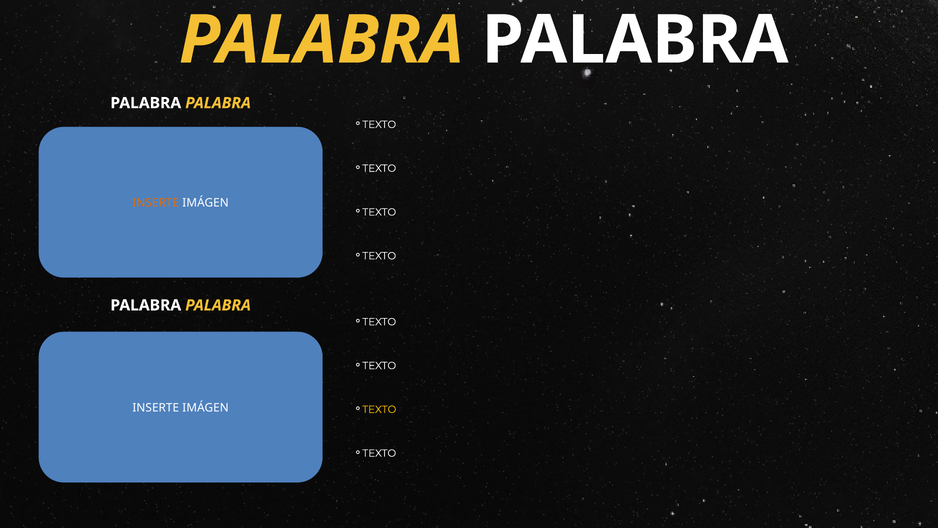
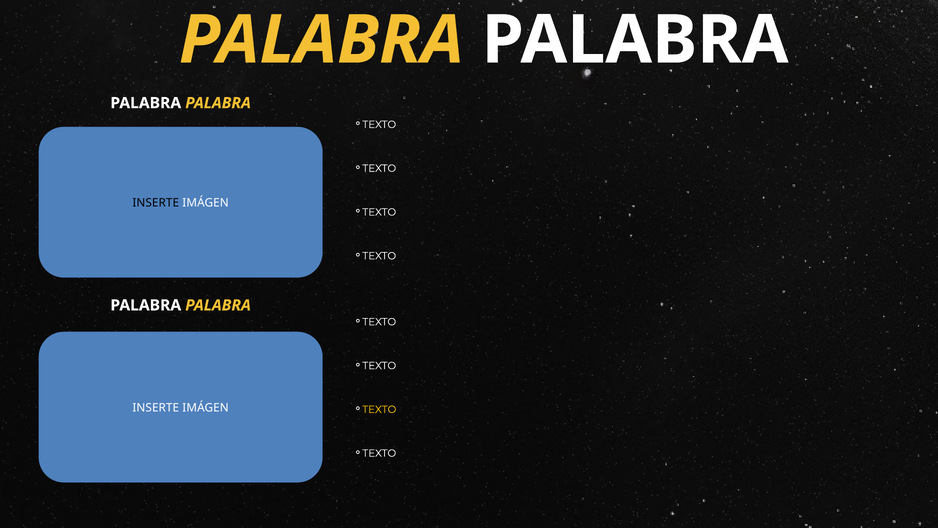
INSERTE at (156, 203) colour: orange -> black
